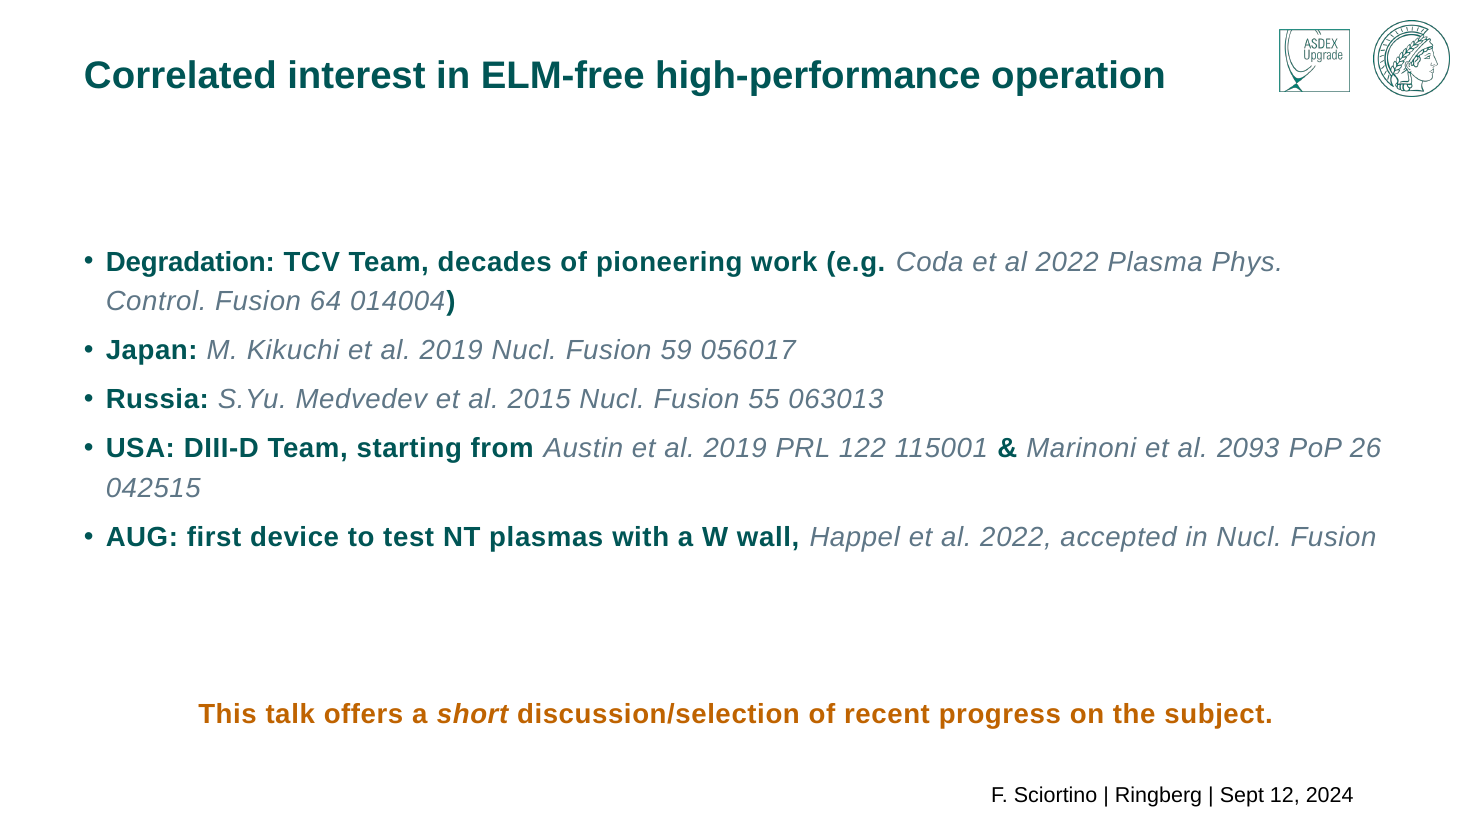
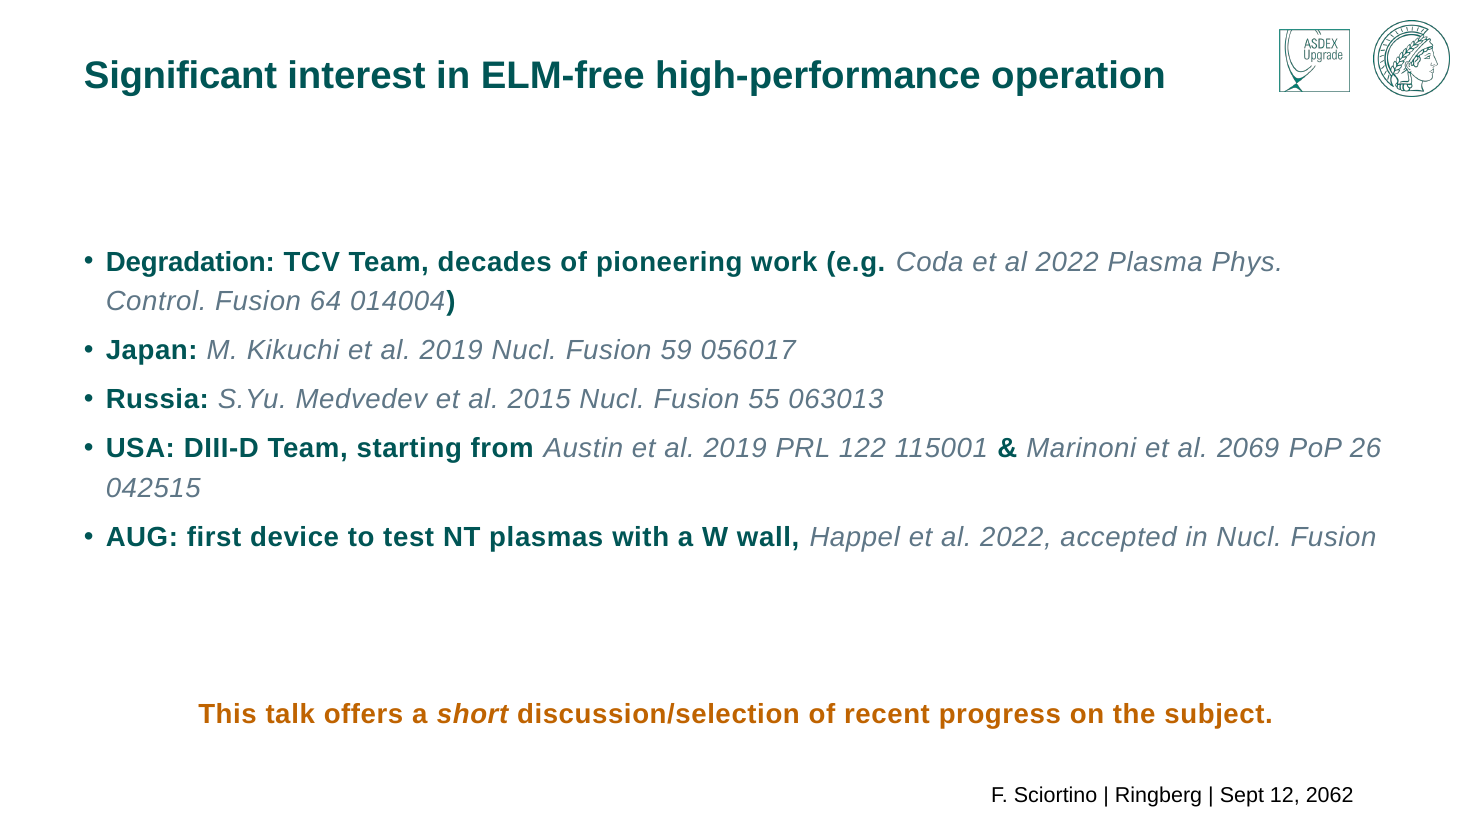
Correlated: Correlated -> Significant
2093: 2093 -> 2069
2024: 2024 -> 2062
